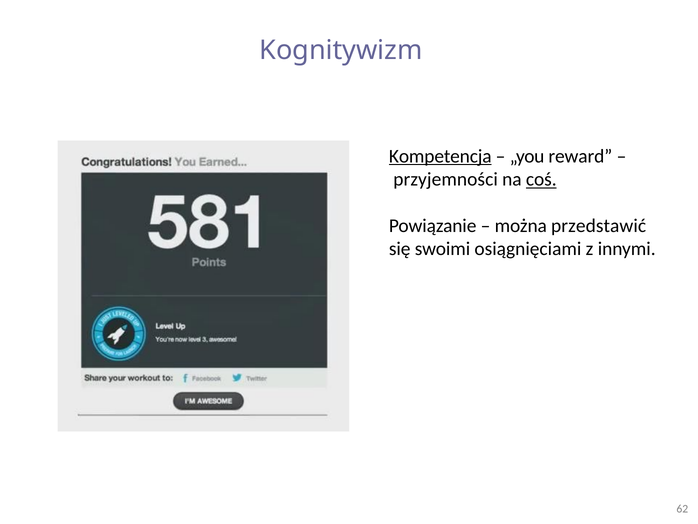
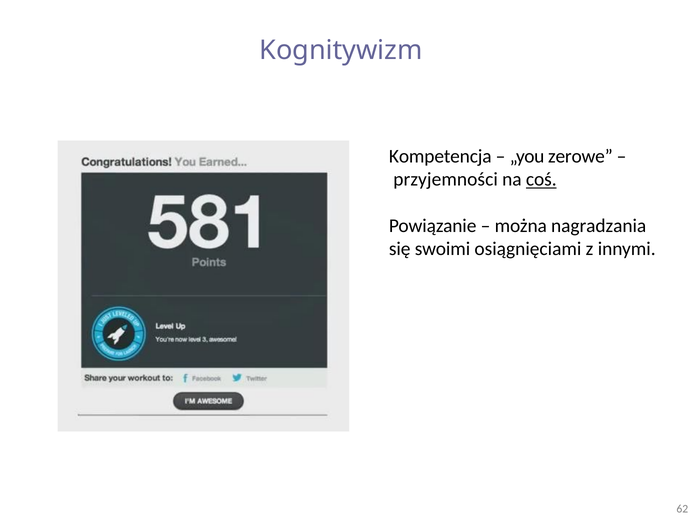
Kompetencja underline: present -> none
reward: reward -> zerowe
przedstawić: przedstawić -> nagradzania
